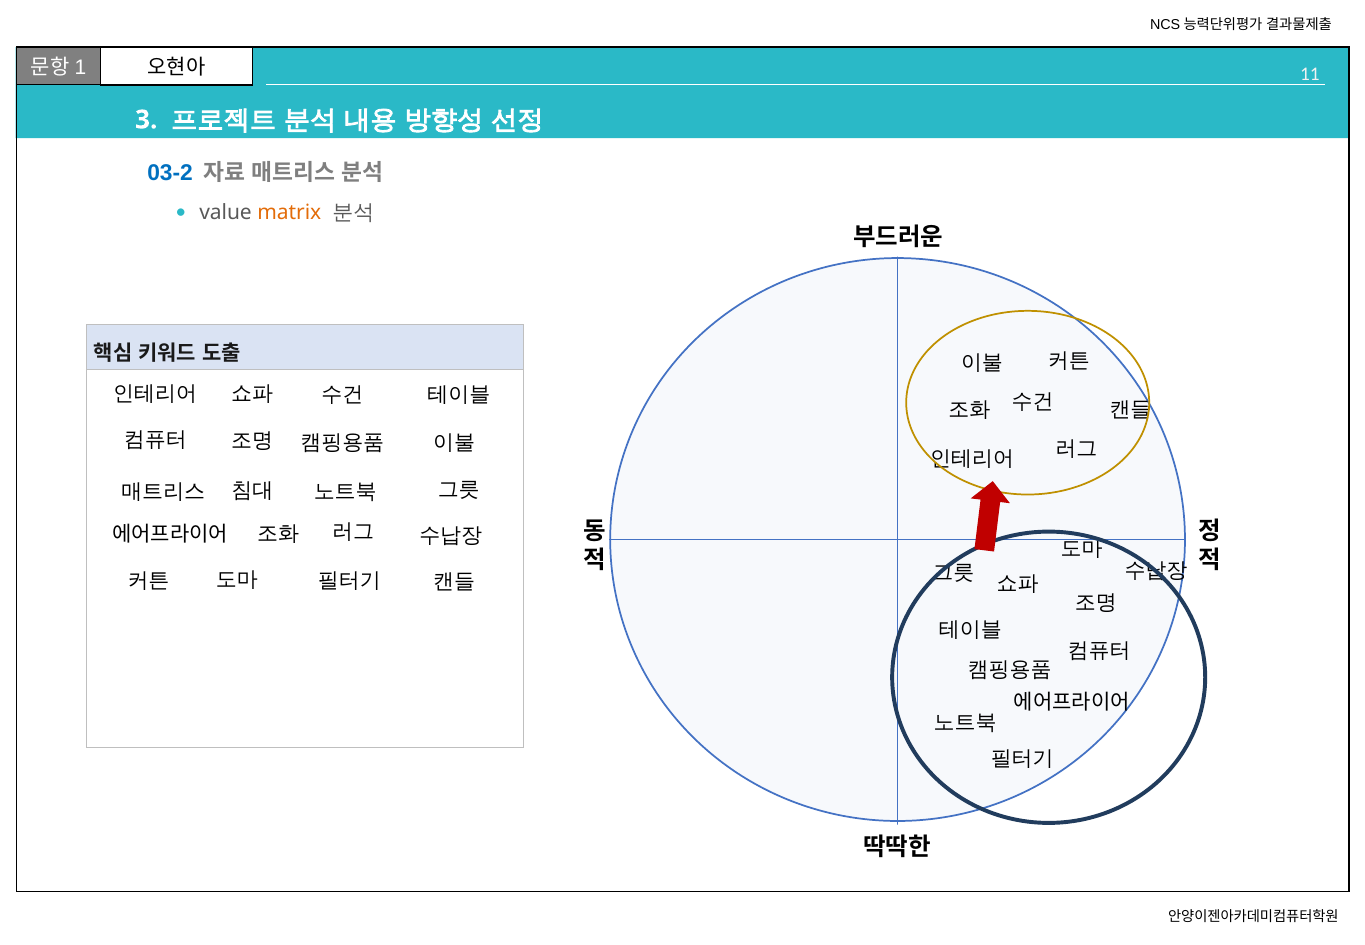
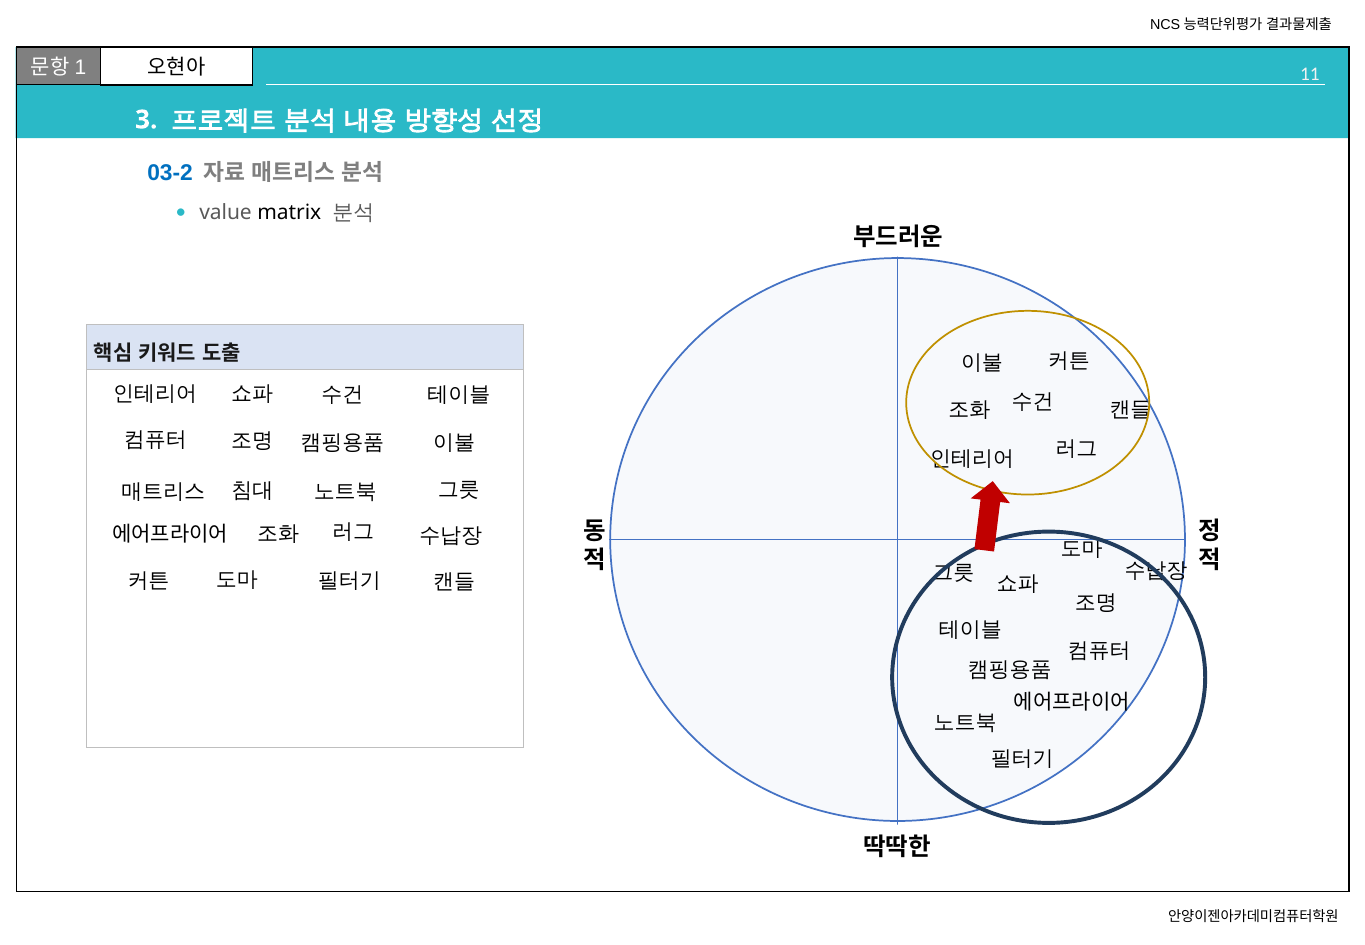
matrix colour: orange -> black
